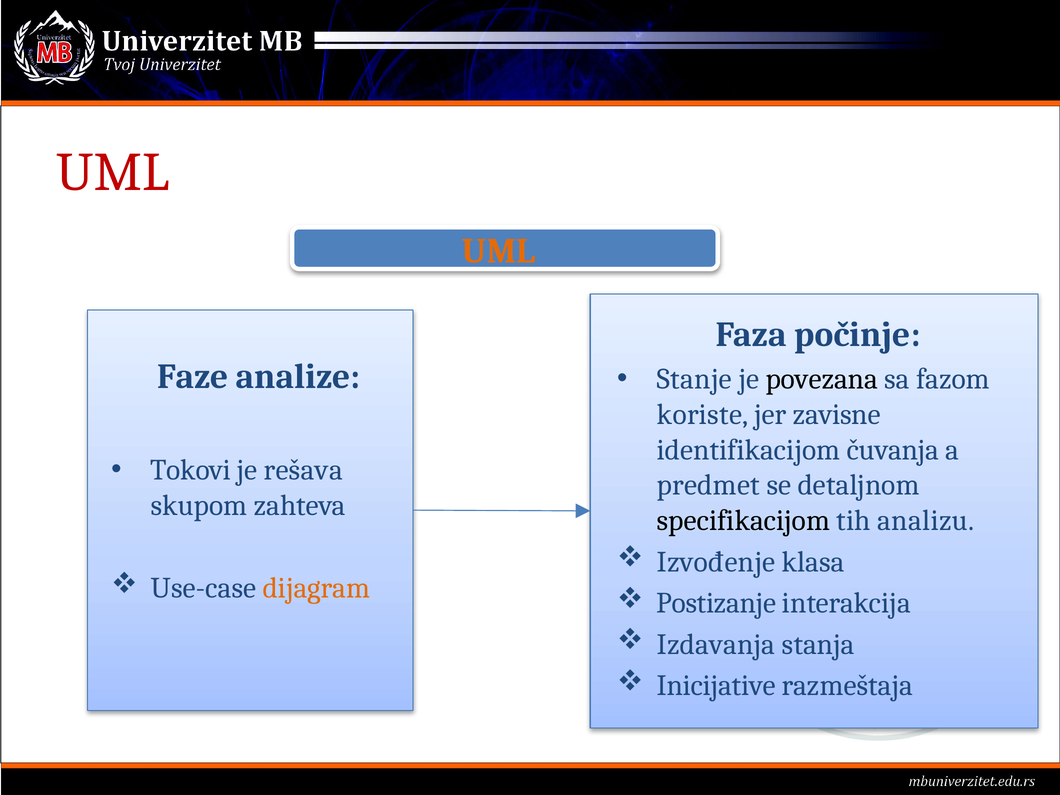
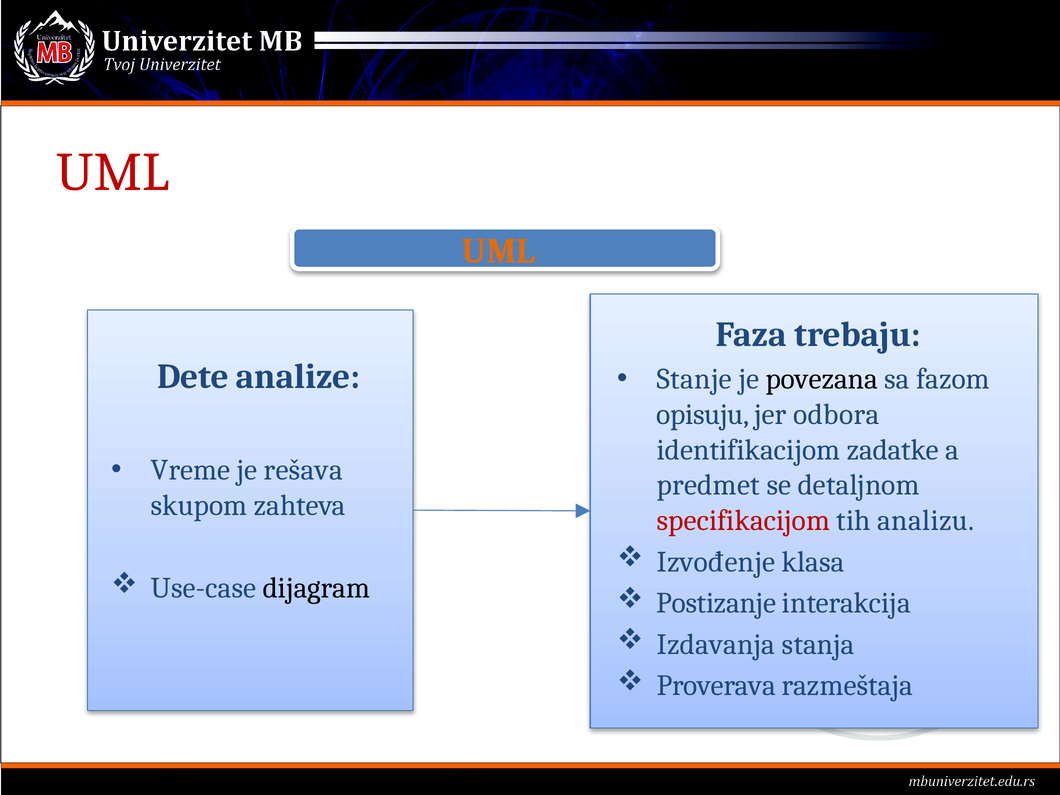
počinje: počinje -> trebaju
Faze: Faze -> Dete
koriste: koriste -> opisuju
zavisne: zavisne -> odbora
čuvanja: čuvanja -> zadatke
Tokovi: Tokovi -> Vreme
specifikacijom colour: black -> red
dijagram colour: orange -> black
Inicijative: Inicijative -> Proverava
